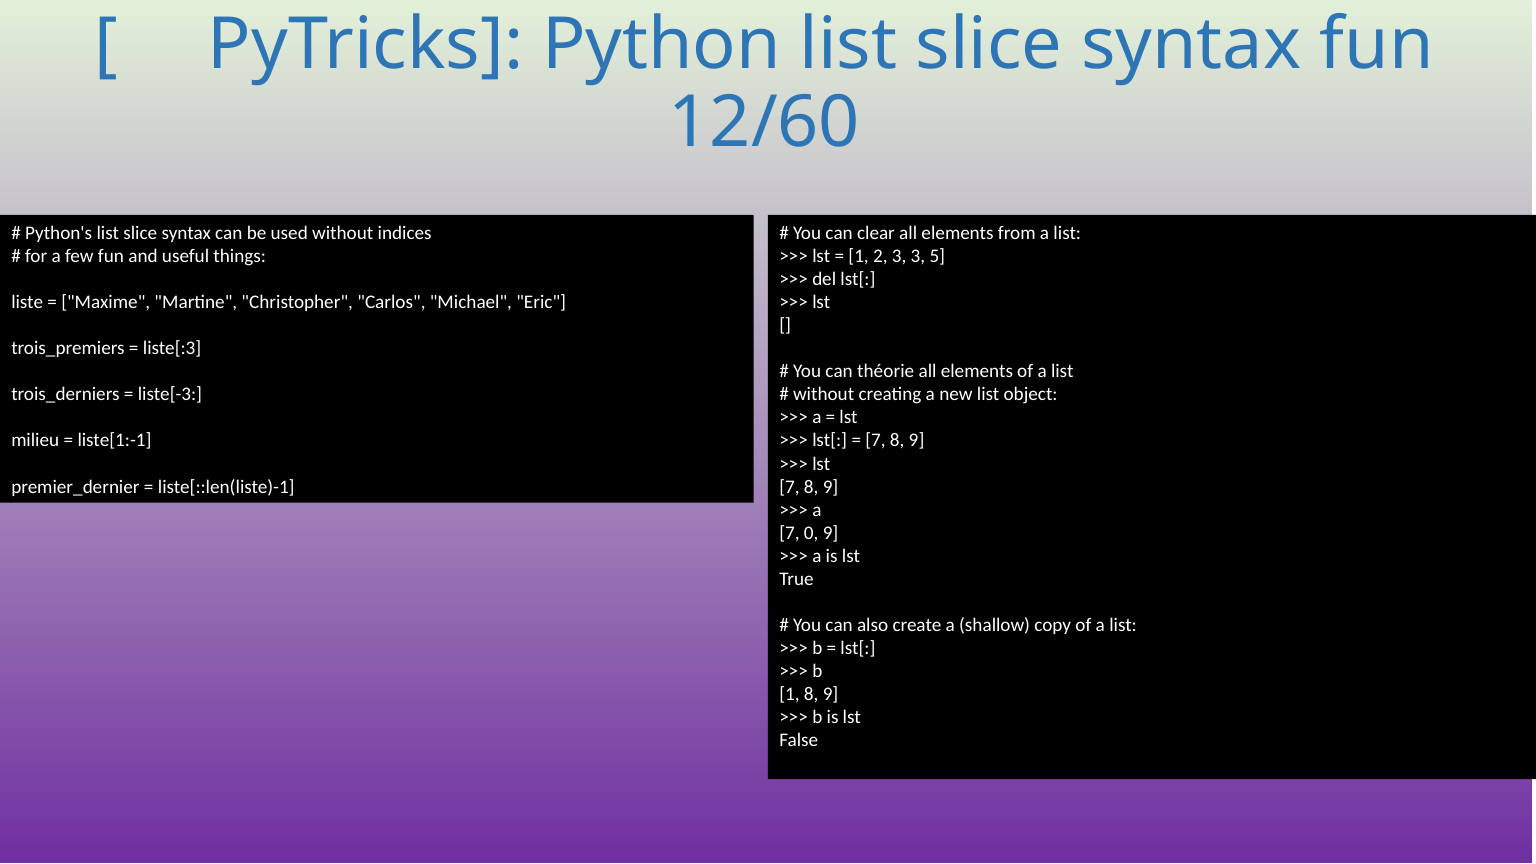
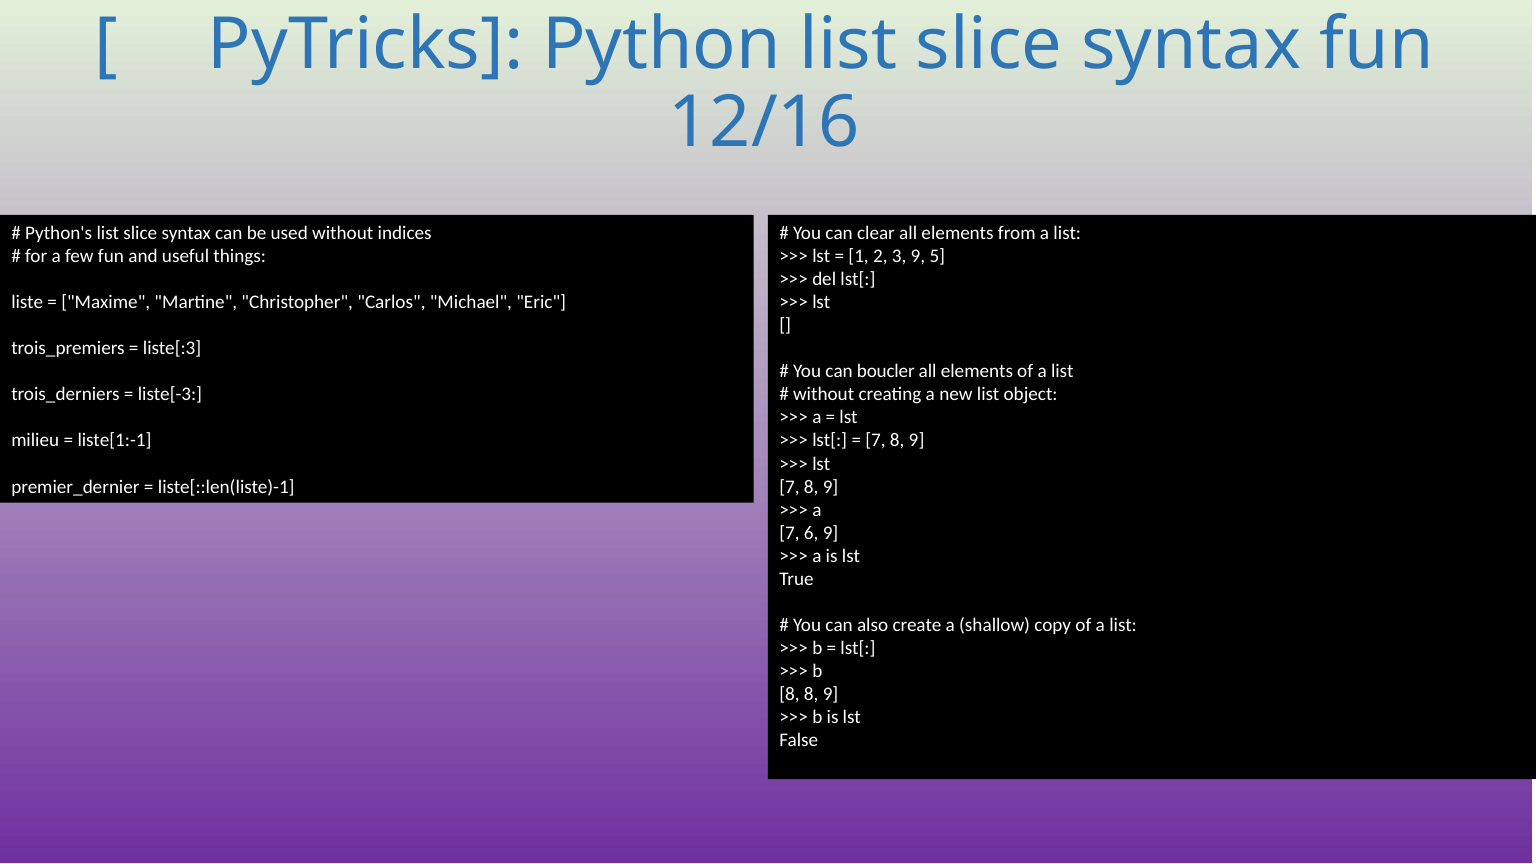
12/60: 12/60 -> 12/16
3 3: 3 -> 9
théorie: théorie -> boucler
0: 0 -> 6
1 at (789, 694): 1 -> 8
